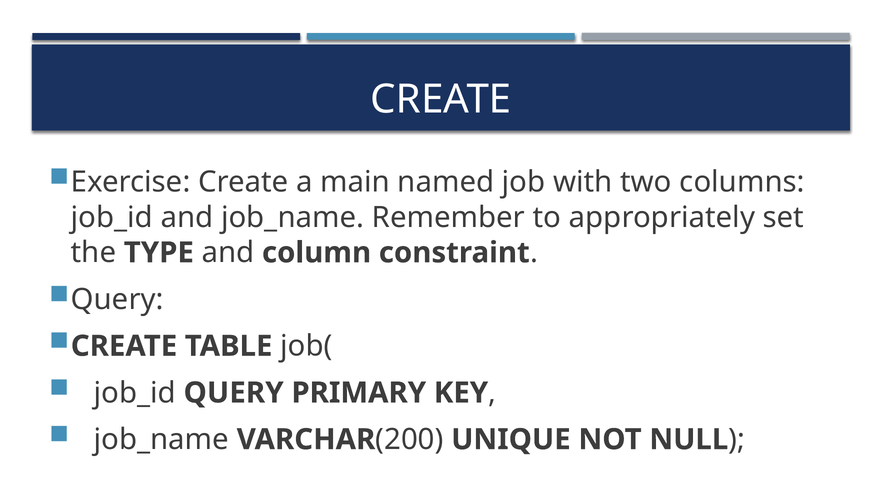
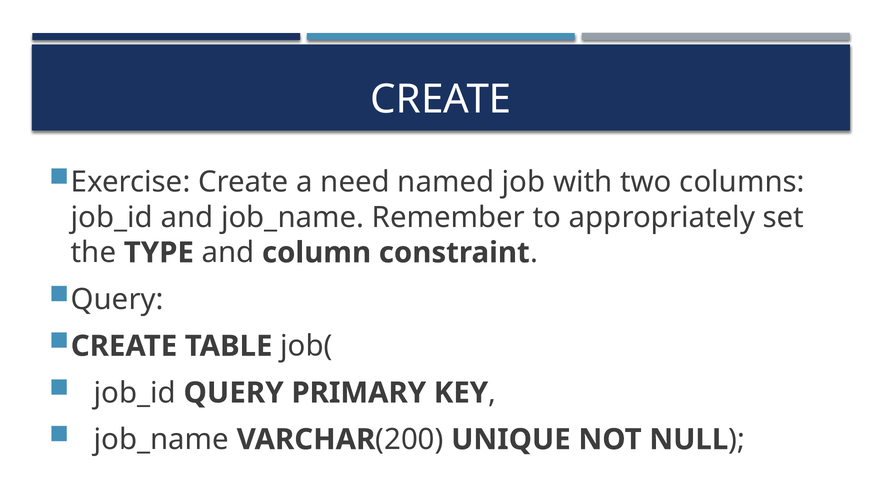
main: main -> need
